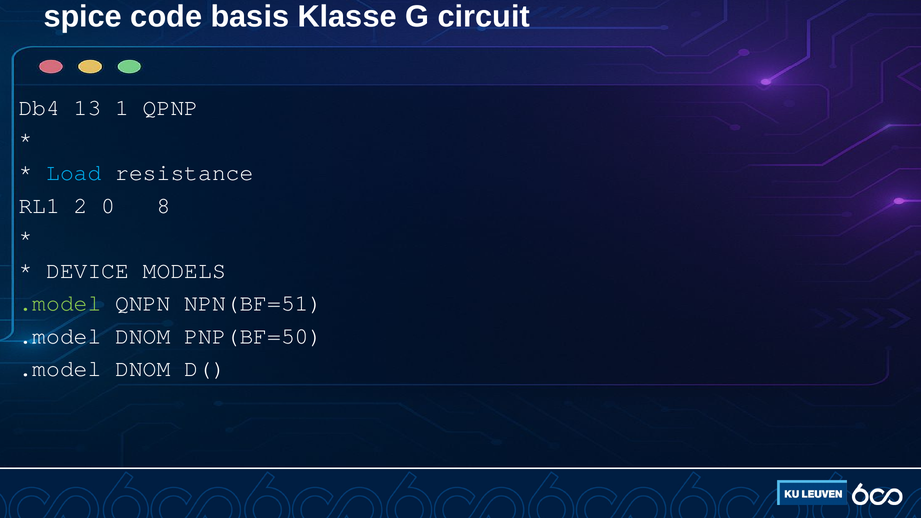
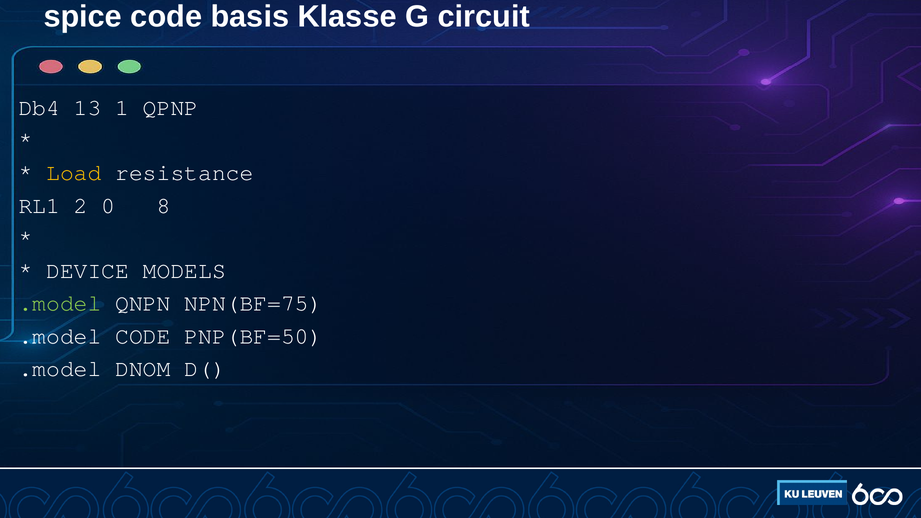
Load colour: light blue -> yellow
NPN(BF=51: NPN(BF=51 -> NPN(BF=75
DNOM at (143, 336): DNOM -> CODE
